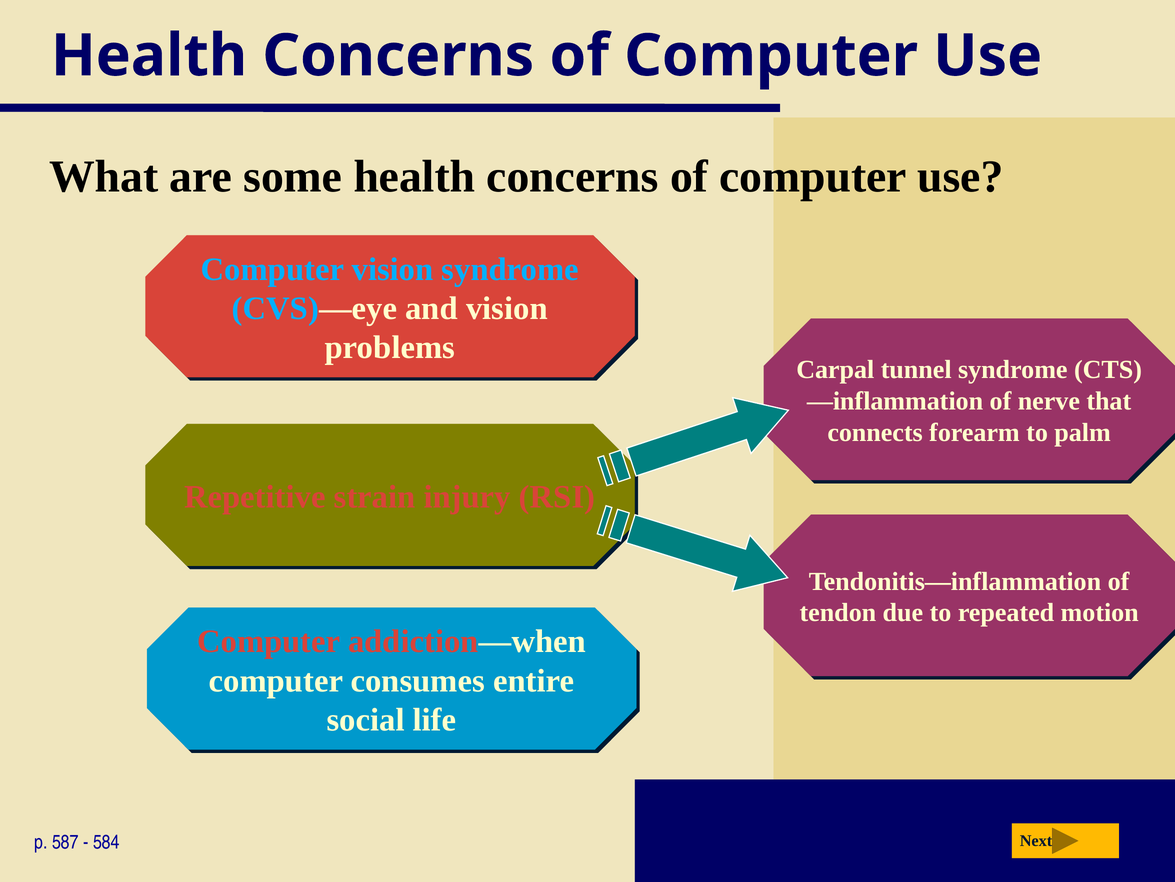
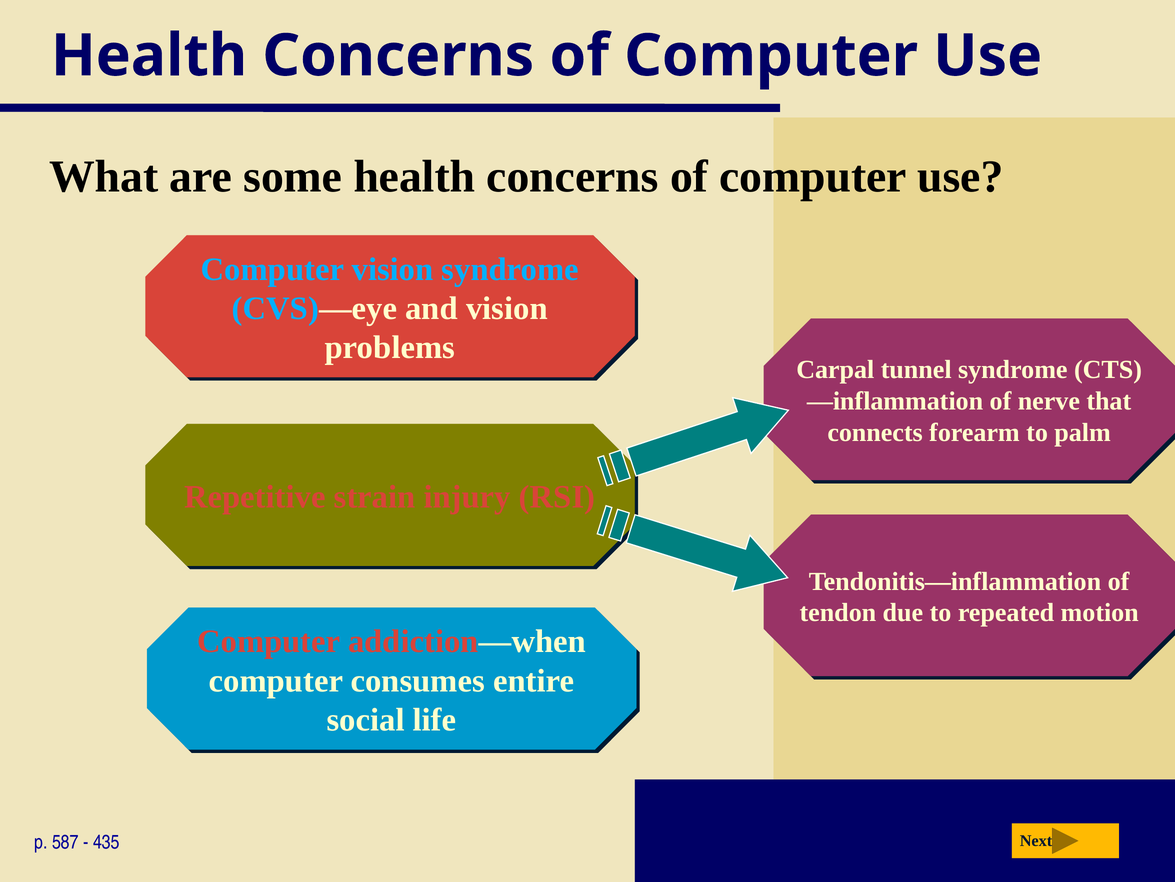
584: 584 -> 435
